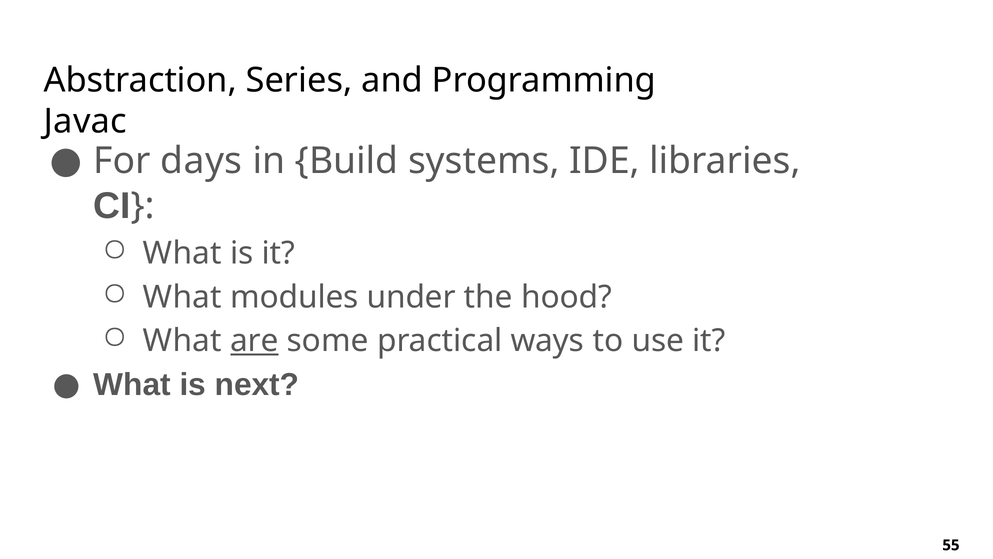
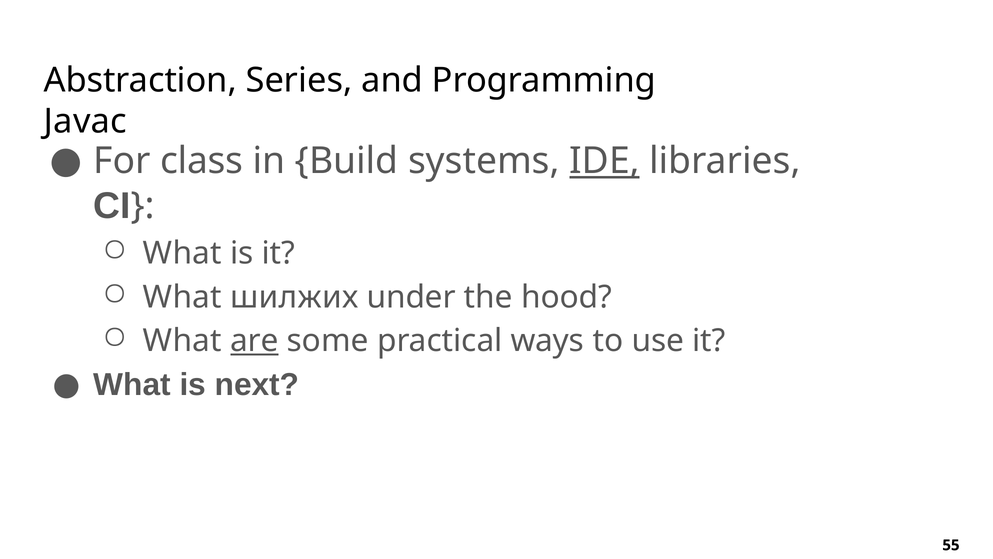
days: days -> class
IDE underline: none -> present
modules: modules -> шилжих
